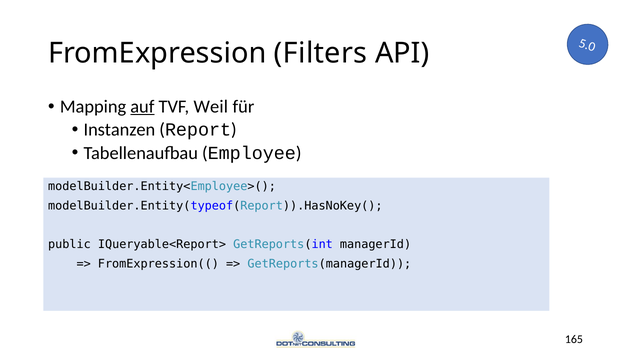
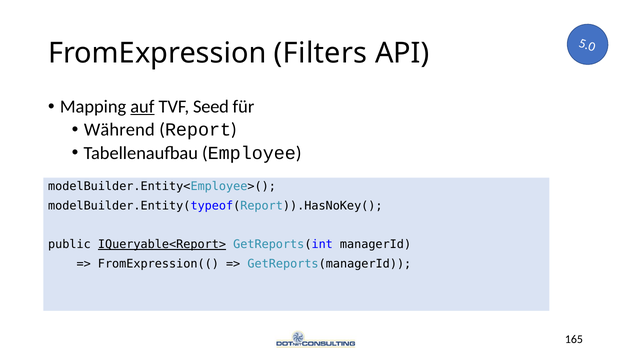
Weil: Weil -> Seed
Instanzen: Instanzen -> Während
IQueryable<Report> underline: none -> present
